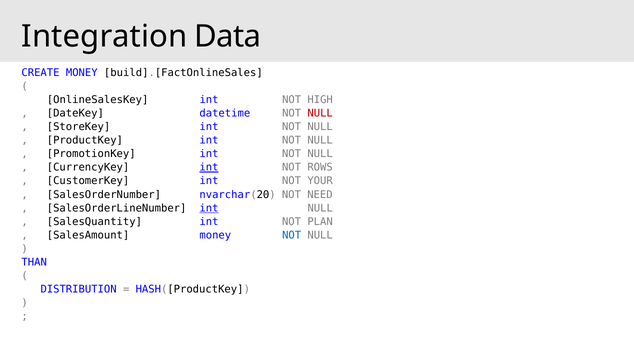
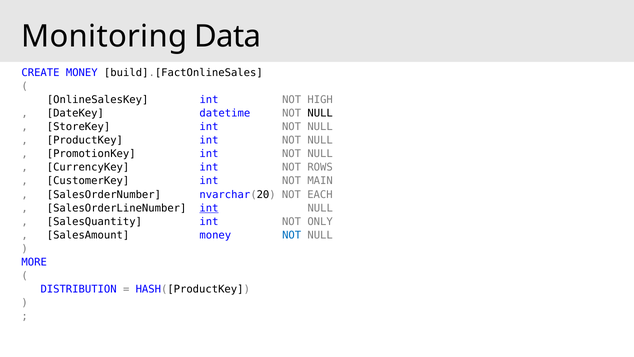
Integration: Integration -> Monitoring
NULL at (320, 113) colour: red -> black
int at (209, 167) underline: present -> none
YOUR: YOUR -> MAIN
NEED: NEED -> EACH
PLAN: PLAN -> ONLY
THAN: THAN -> MORE
